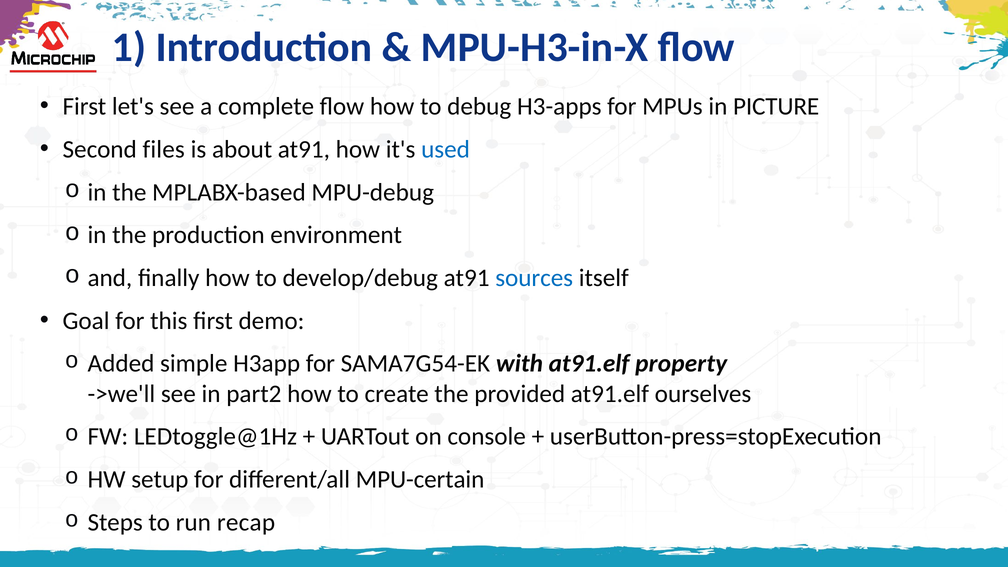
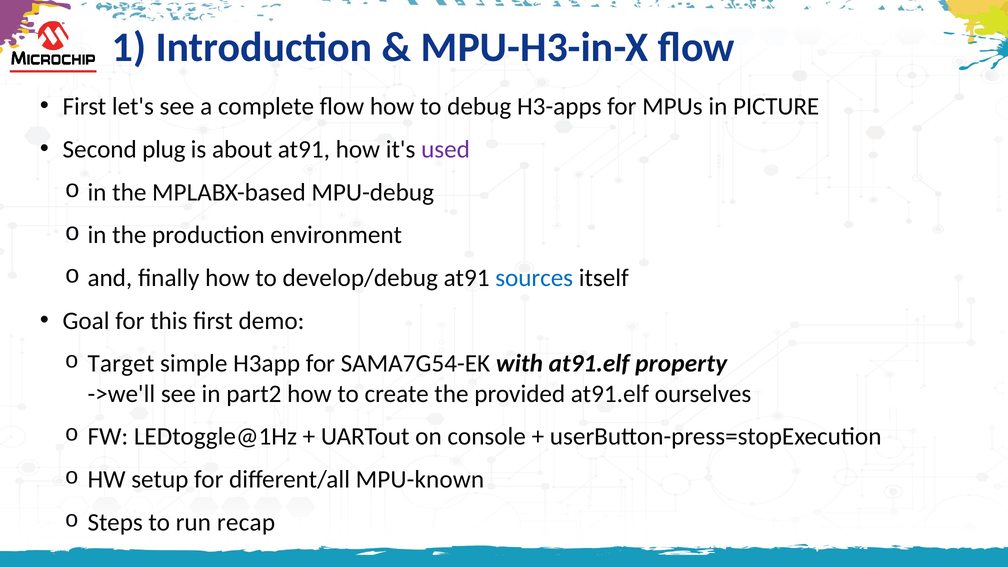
files: files -> plug
used colour: blue -> purple
Added: Added -> Target
MPU-certain: MPU-certain -> MPU-known
